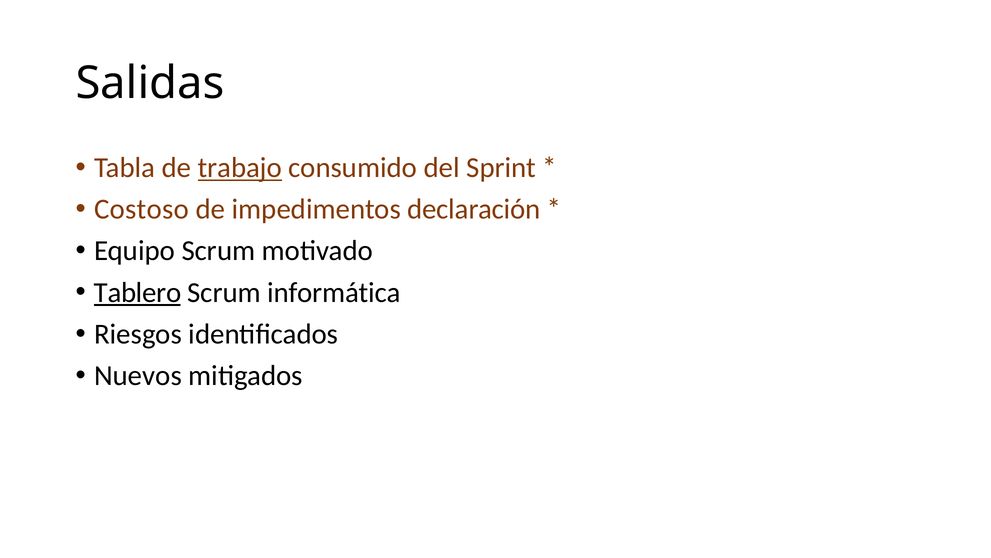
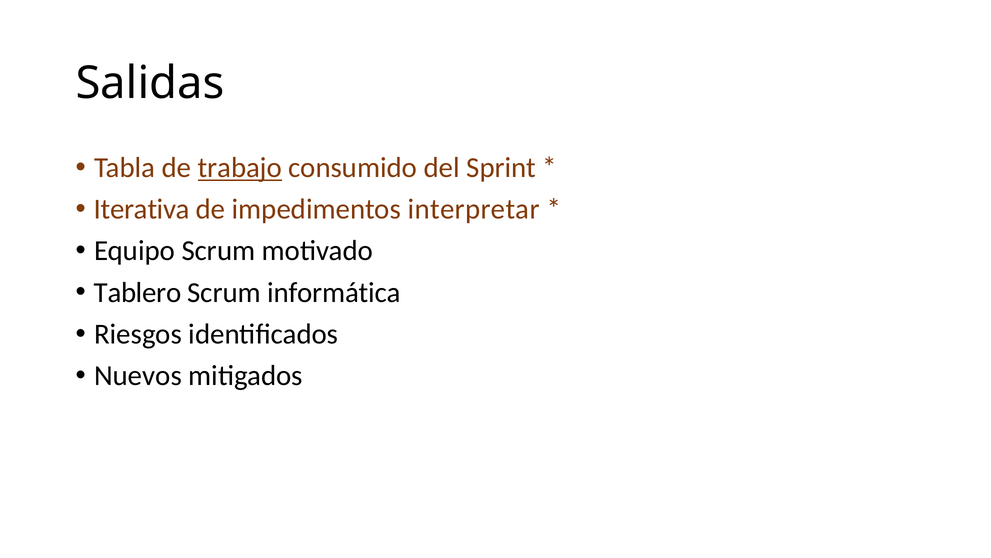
Costoso: Costoso -> Iterativa
declaración: declaración -> interpretar
Tablero underline: present -> none
